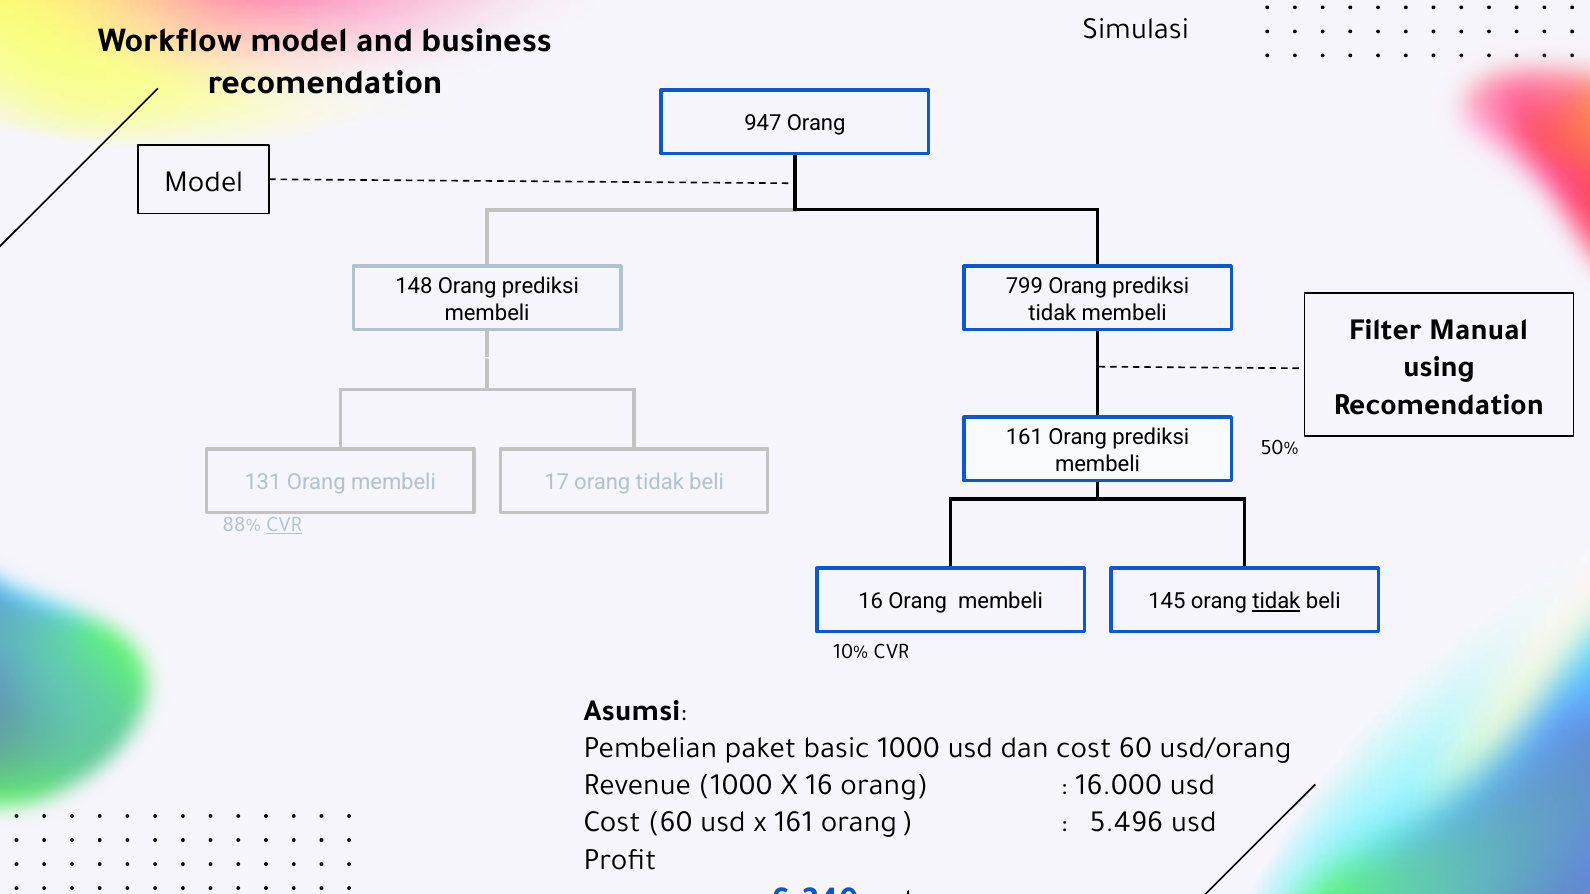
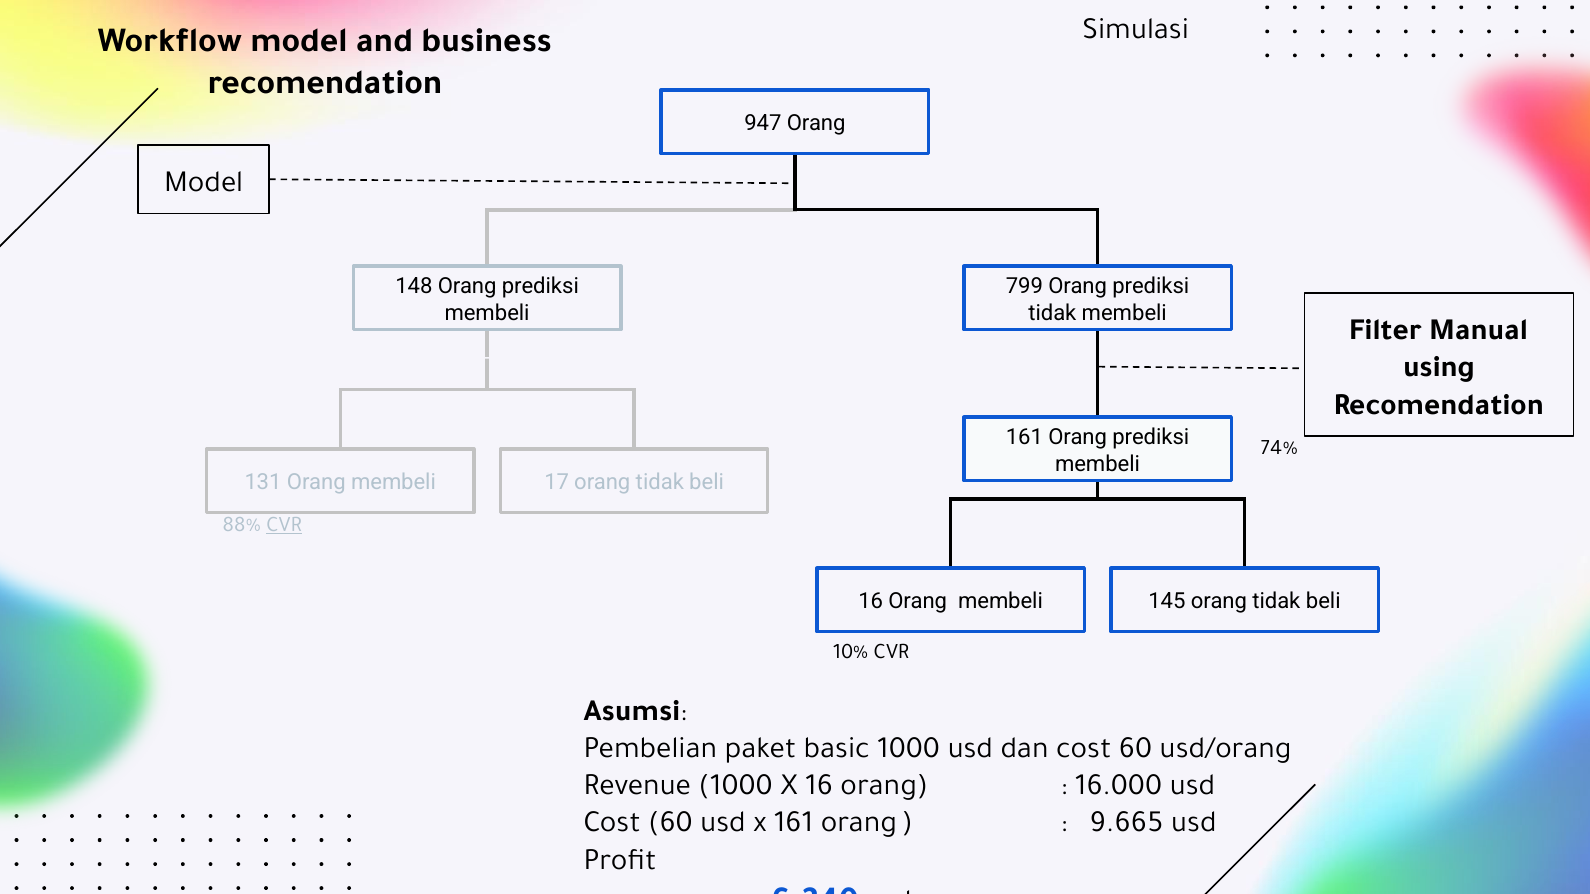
50%: 50% -> 74%
tidak at (1276, 602) underline: present -> none
5.496: 5.496 -> 9.665
